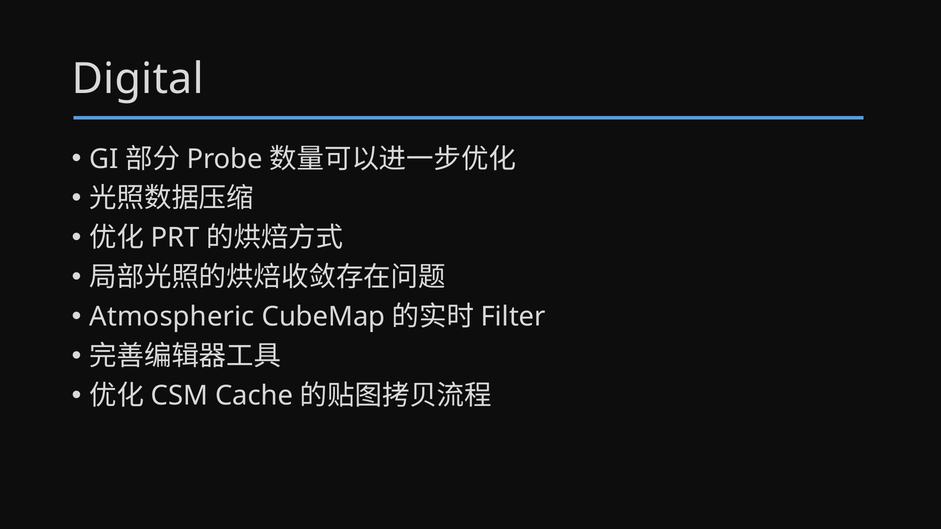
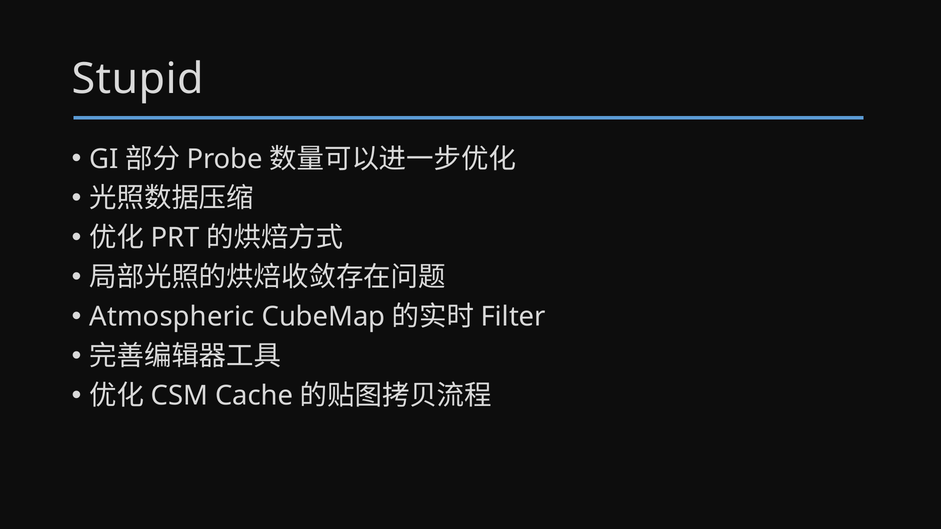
Digital: Digital -> Stupid
